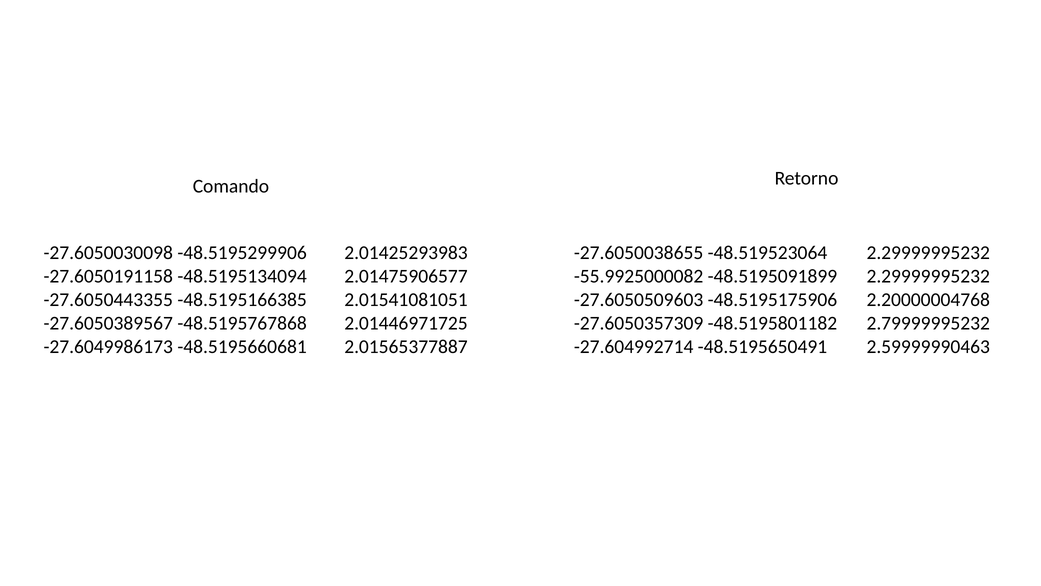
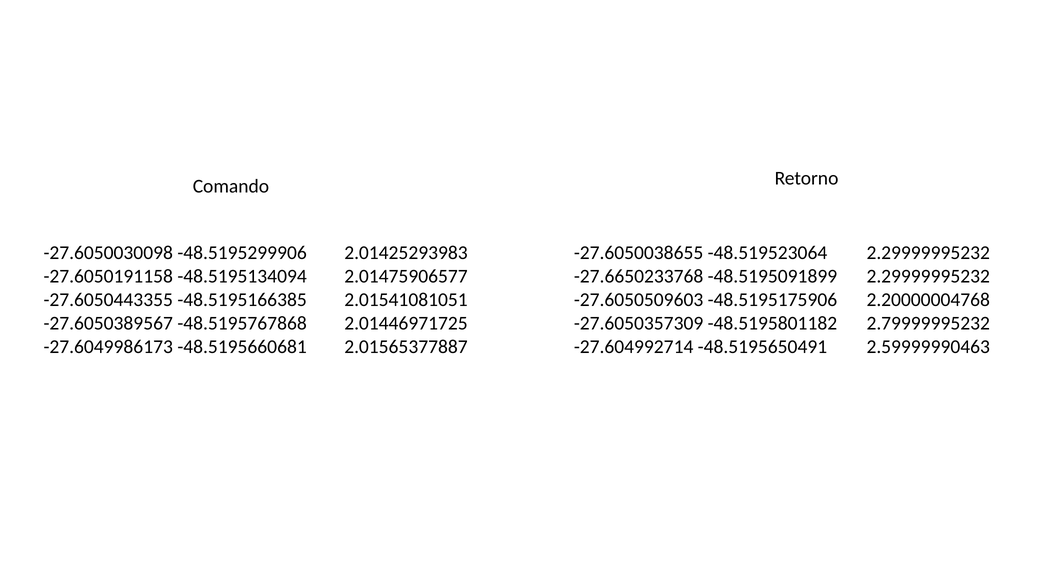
-55.9925000082: -55.9925000082 -> -27.6650233768
